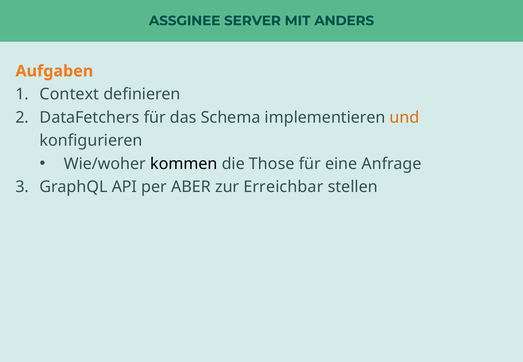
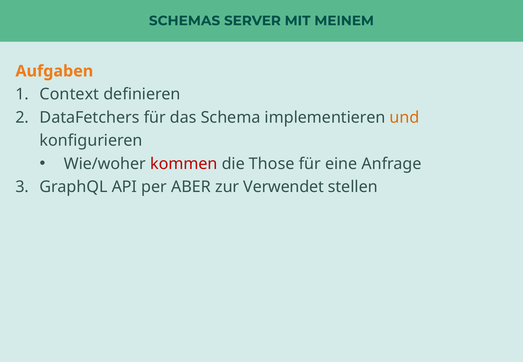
ASSGINEE: ASSGINEE -> SCHEMAS
ANDERS: ANDERS -> MEINEM
kommen colour: black -> red
Erreichbar: Erreichbar -> Verwendet
